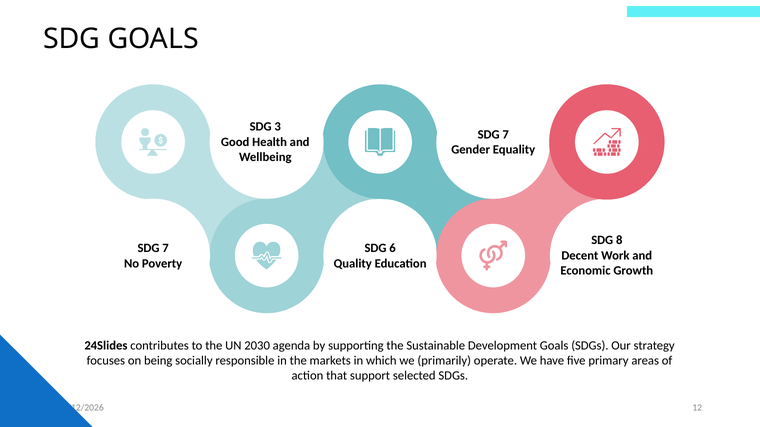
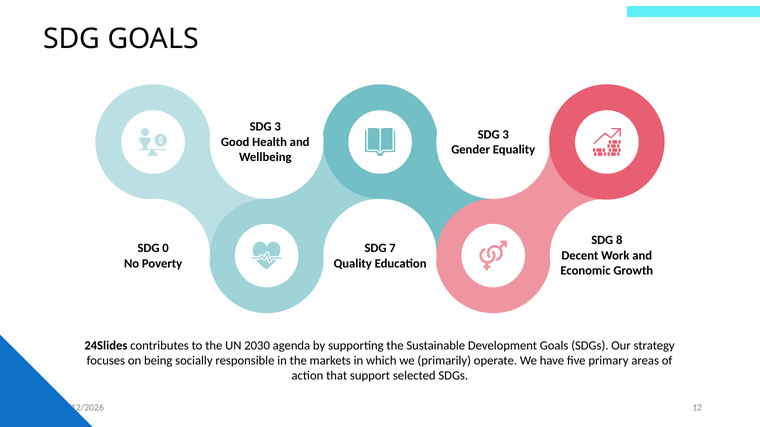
7 at (506, 135): 7 -> 3
7 at (166, 249): 7 -> 0
6: 6 -> 7
